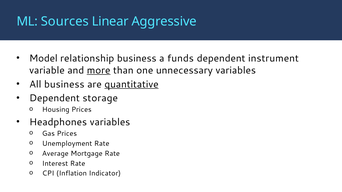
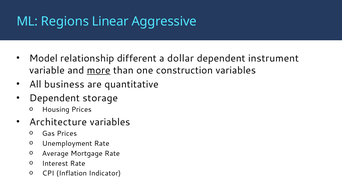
Sources: Sources -> Regions
relationship business: business -> different
funds: funds -> dollar
unnecessary: unnecessary -> construction
quantitative underline: present -> none
Headphones: Headphones -> Architecture
